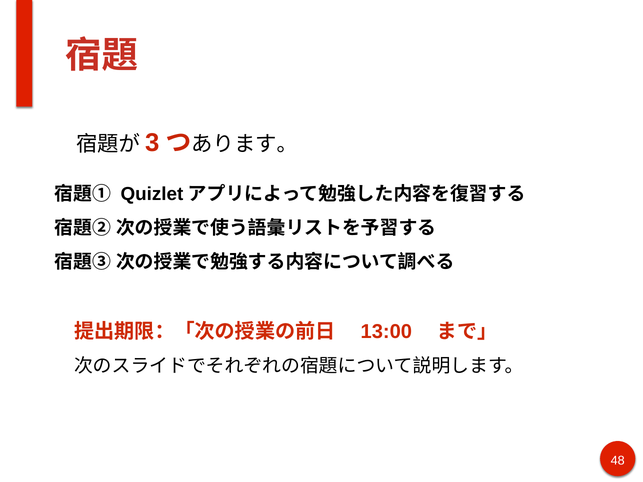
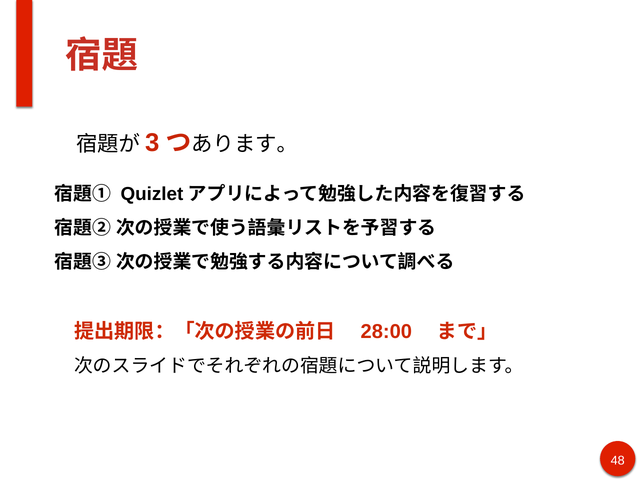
13:00: 13:00 -> 28:00
